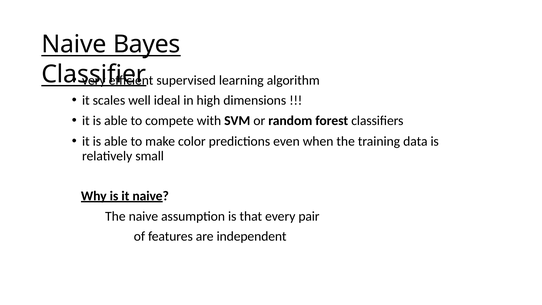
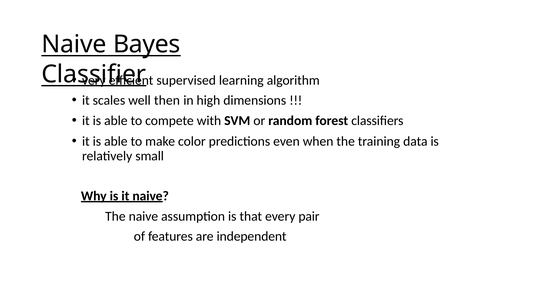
ideal: ideal -> then
